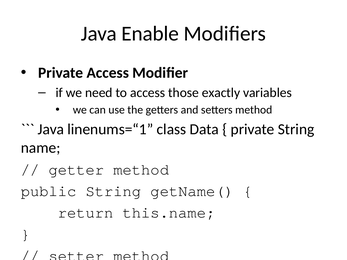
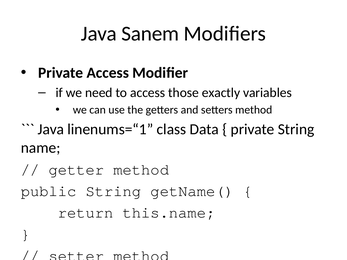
Enable: Enable -> Sanem
